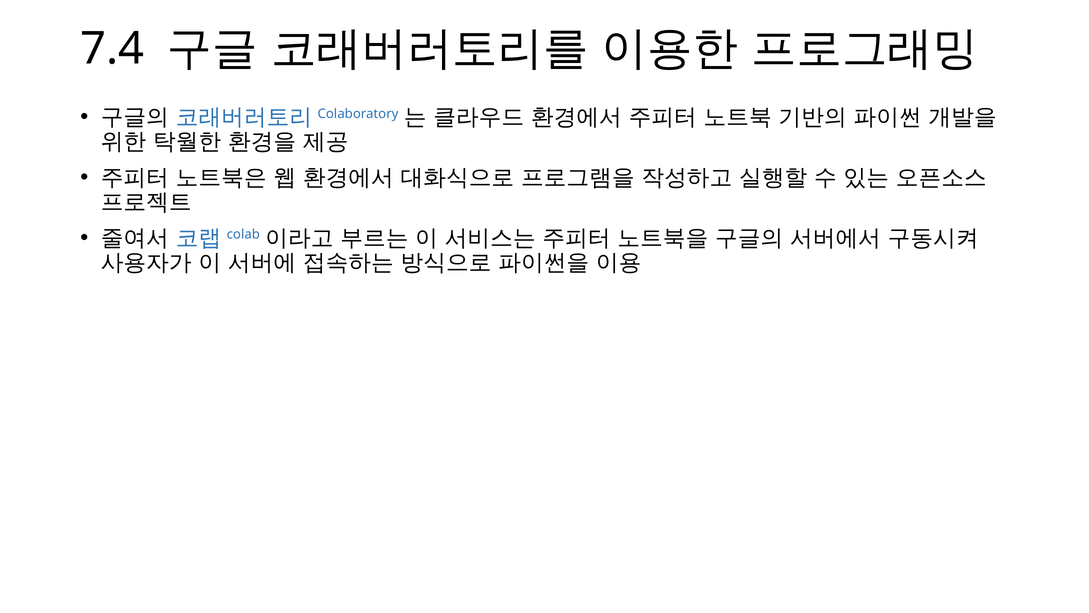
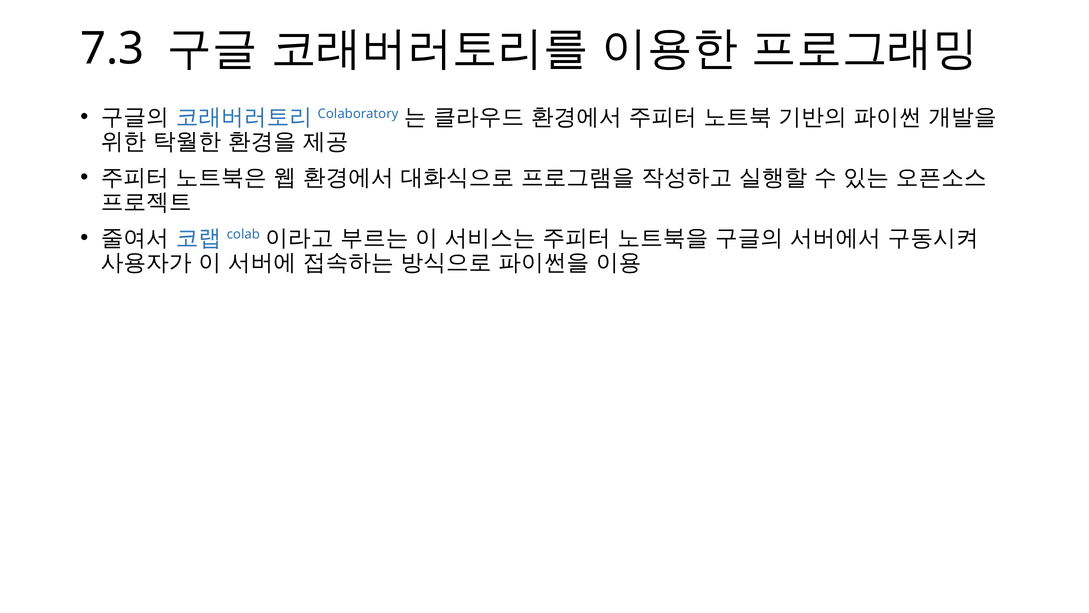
7.4: 7.4 -> 7.3
